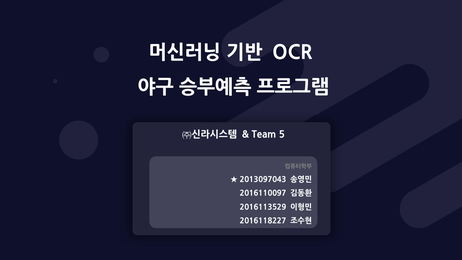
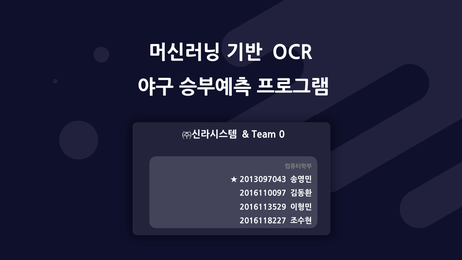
5: 5 -> 0
